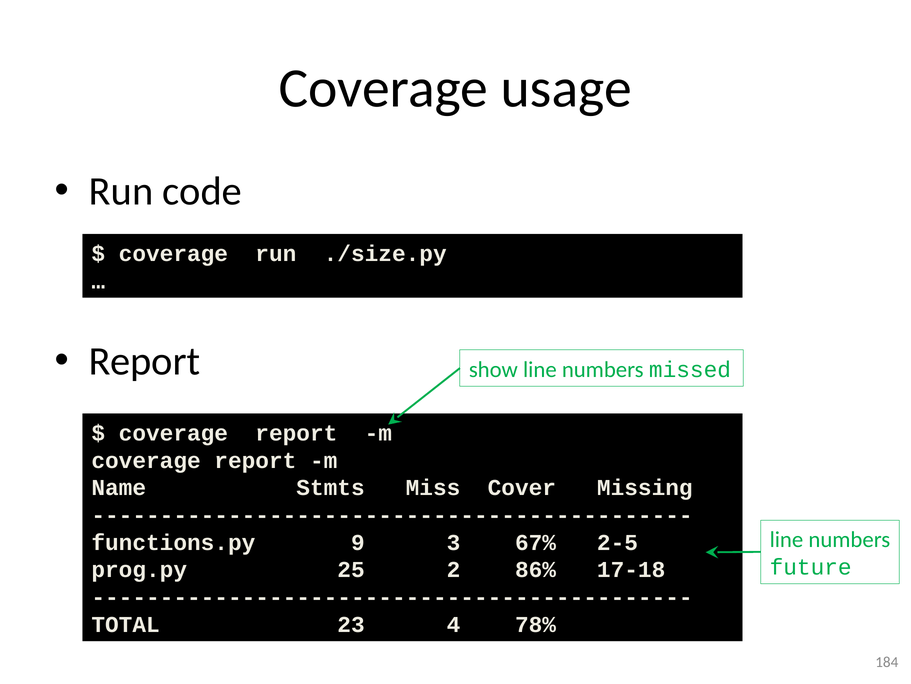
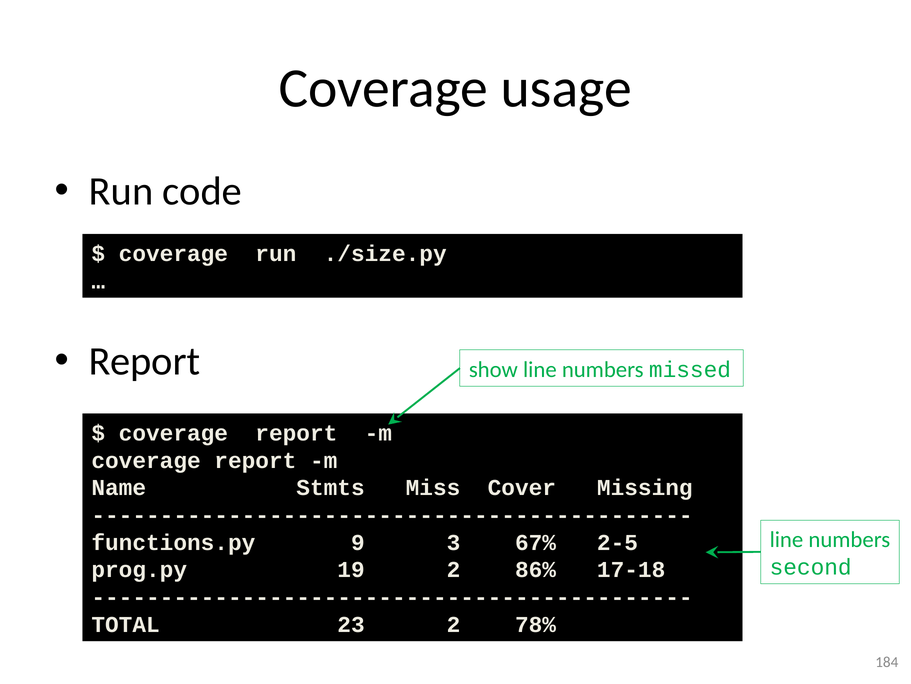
future: future -> second
25: 25 -> 19
23 4: 4 -> 2
